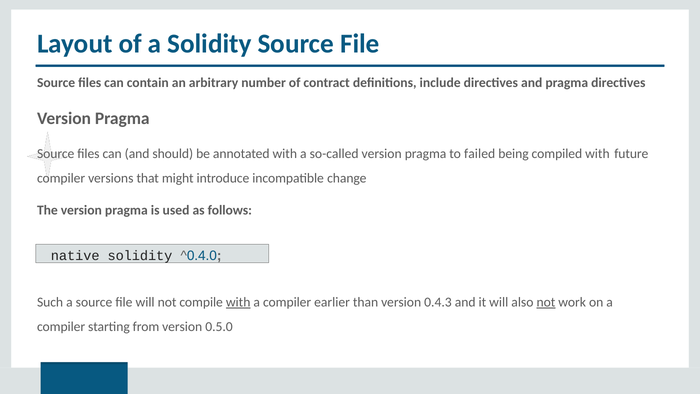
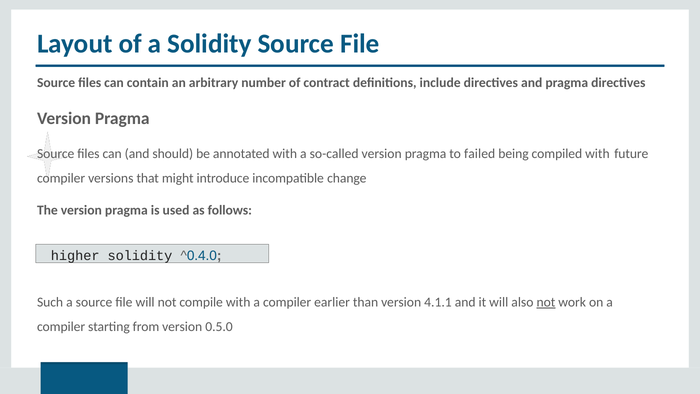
native: native -> higher
with at (238, 302) underline: present -> none
0.4.3: 0.4.3 -> 4.1.1
